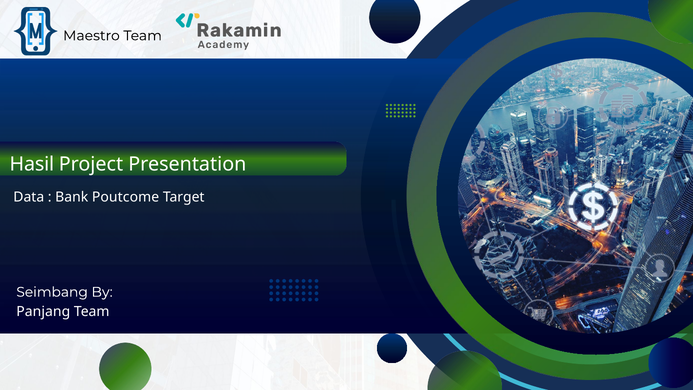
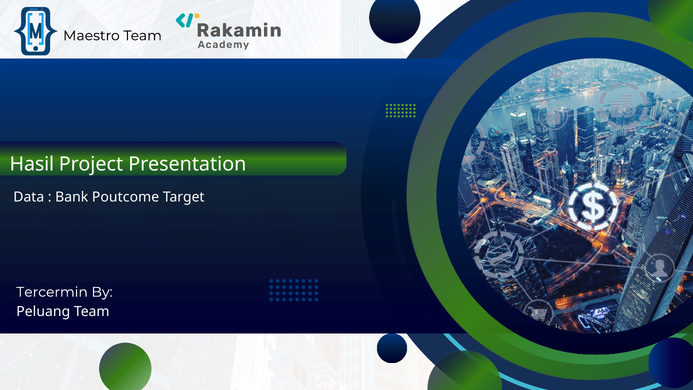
Seimbang: Seimbang -> Tercermin
Panjang: Panjang -> Peluang
